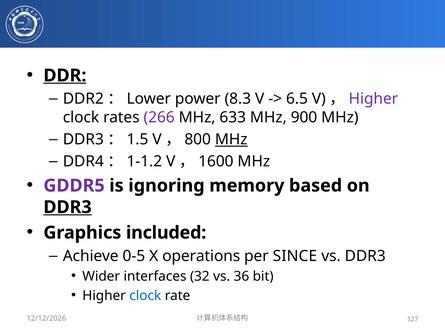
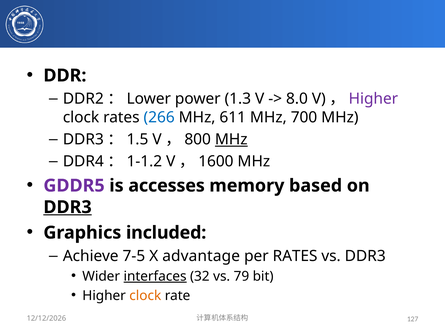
DDR underline: present -> none
8.3: 8.3 -> 1.3
6.5: 6.5 -> 8.0
266 colour: purple -> blue
633: 633 -> 611
900: 900 -> 700
ignoring: ignoring -> accesses
0-5: 0-5 -> 7-5
operations: operations -> advantage
per SINCE: SINCE -> RATES
interfaces underline: none -> present
36: 36 -> 79
clock at (145, 295) colour: blue -> orange
